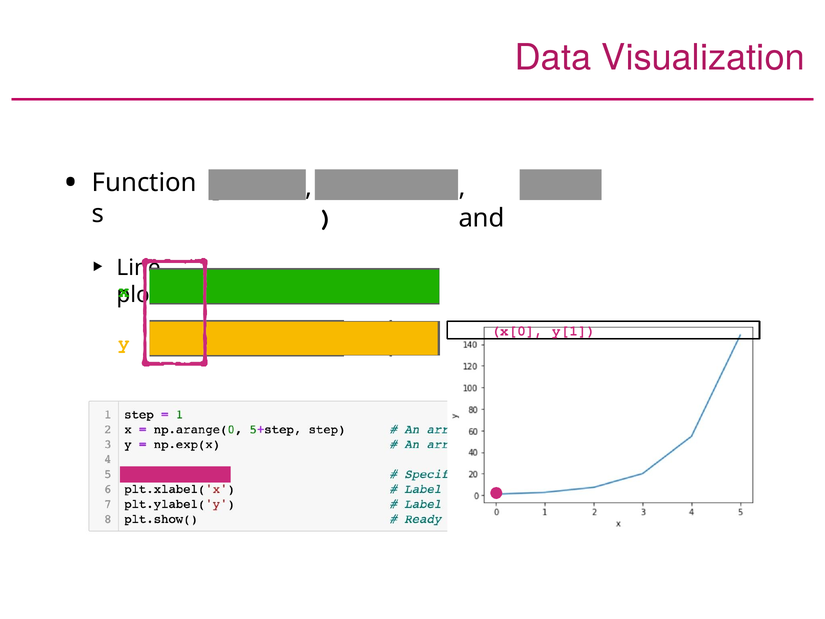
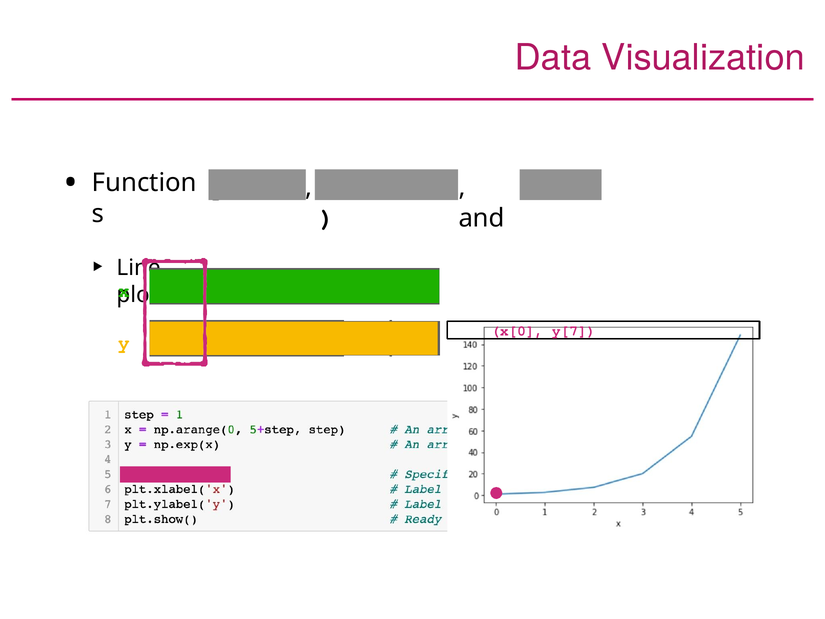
y[1: y[1 -> y[7
